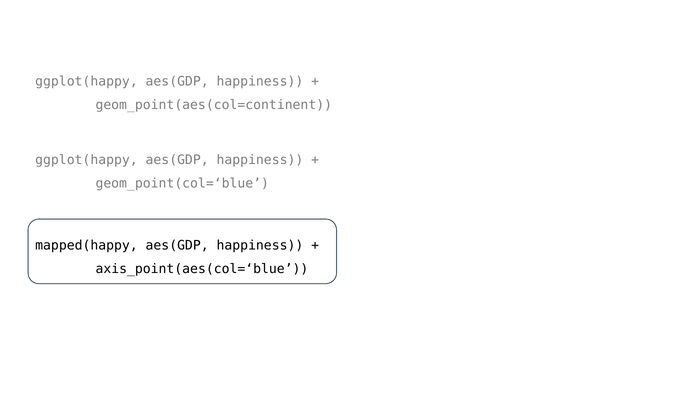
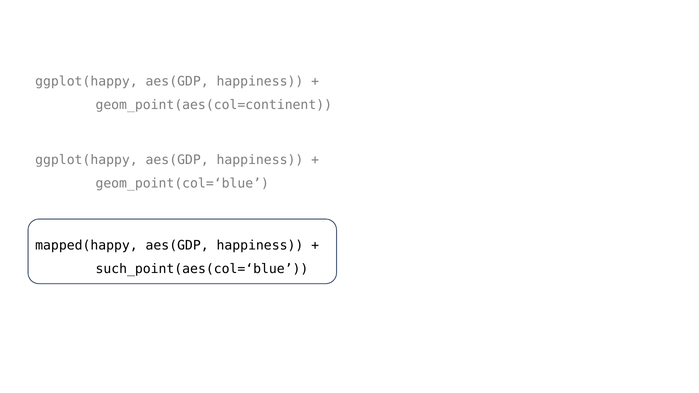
axis_point(aes(col=‘blue: axis_point(aes(col=‘blue -> such_point(aes(col=‘blue
